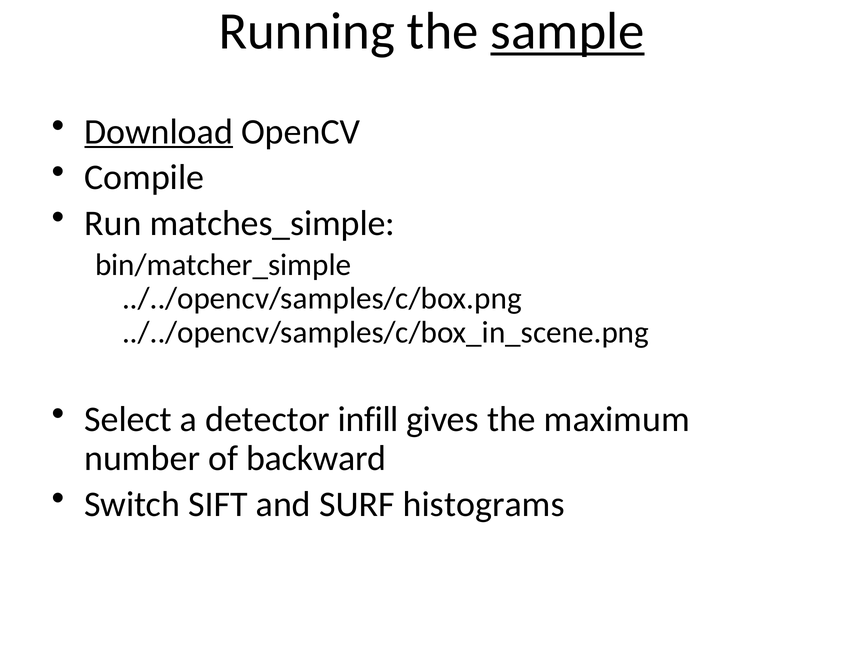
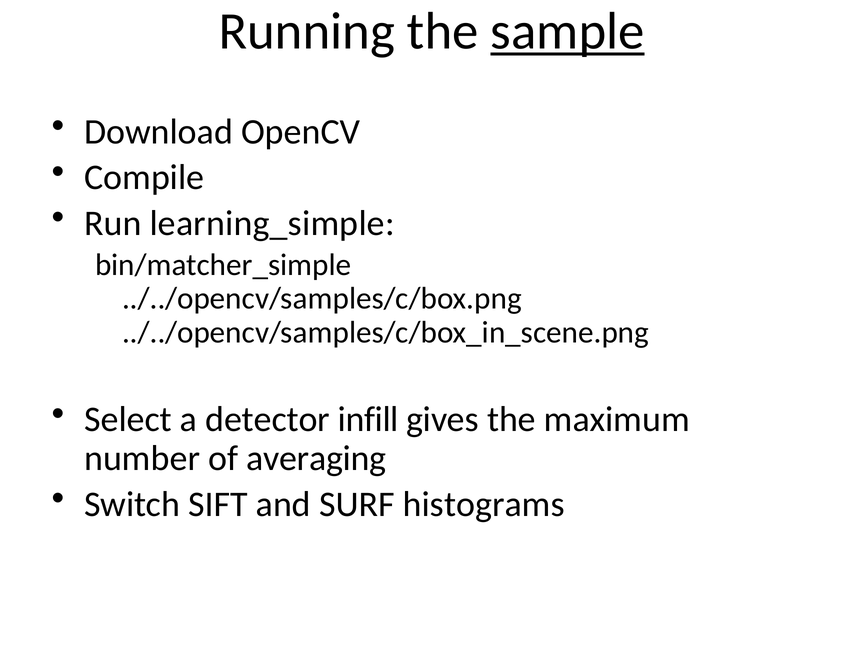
Download underline: present -> none
matches_simple: matches_simple -> learning_simple
backward: backward -> averaging
